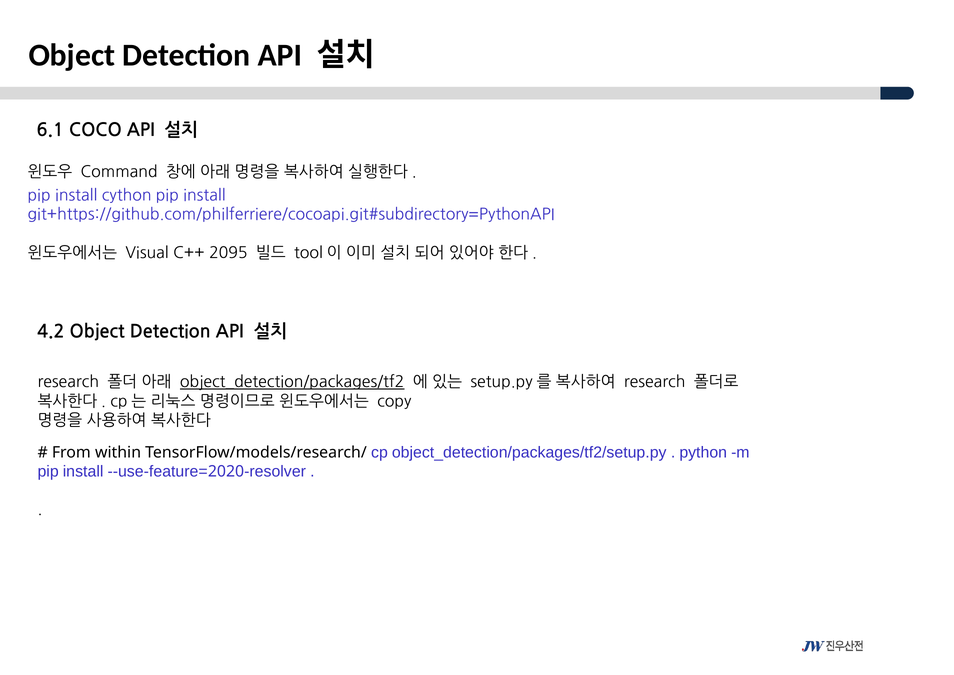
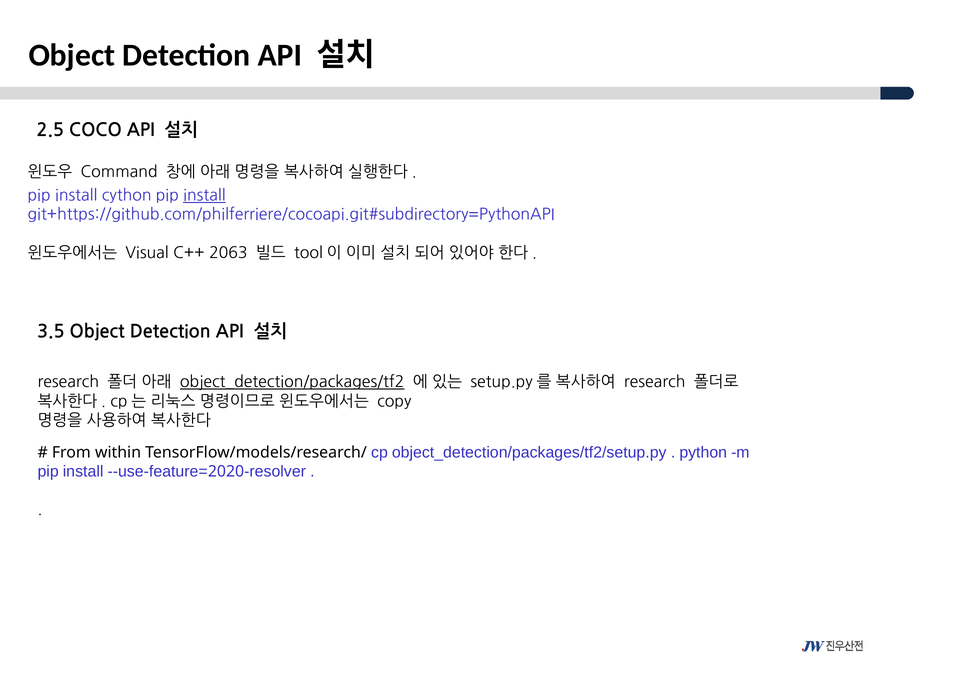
6.1: 6.1 -> 2.5
install at (204, 196) underline: none -> present
2095: 2095 -> 2063
4.2: 4.2 -> 3.5
